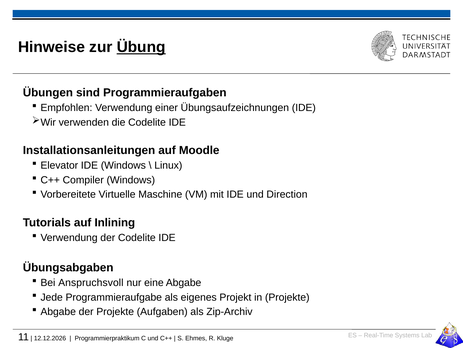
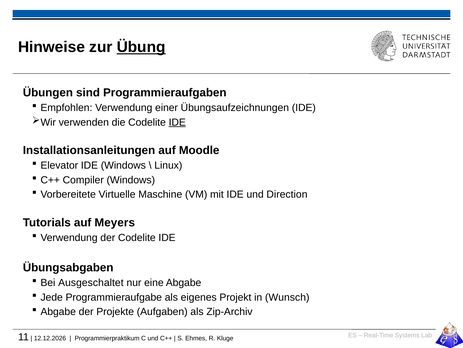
IDE at (177, 122) underline: none -> present
Inlining: Inlining -> Meyers
Anspruchsvoll: Anspruchsvoll -> Ausgeschaltet
in Projekte: Projekte -> Wunsch
